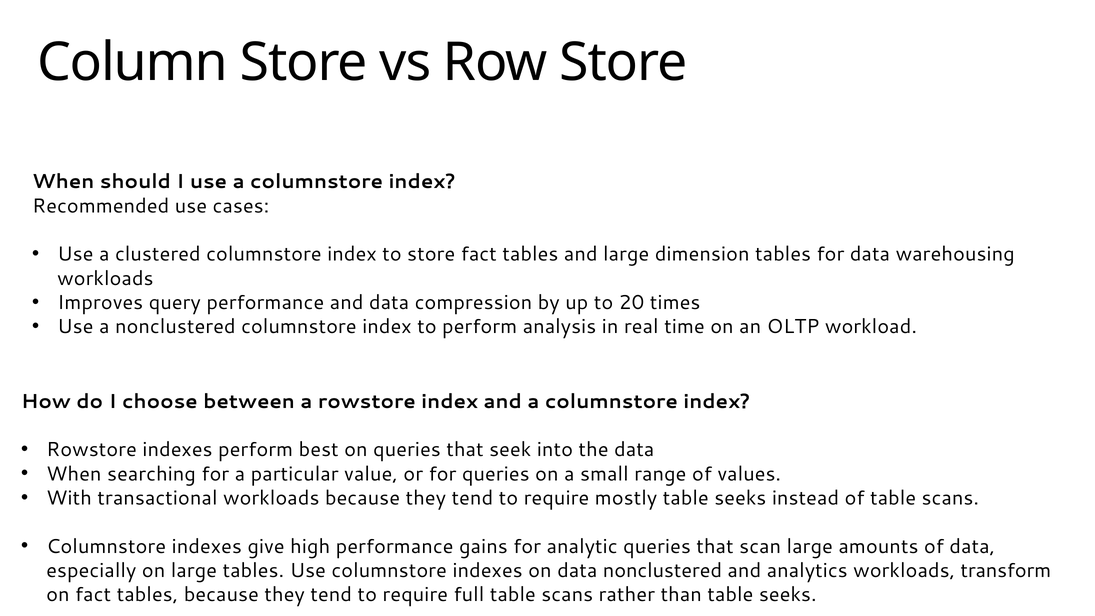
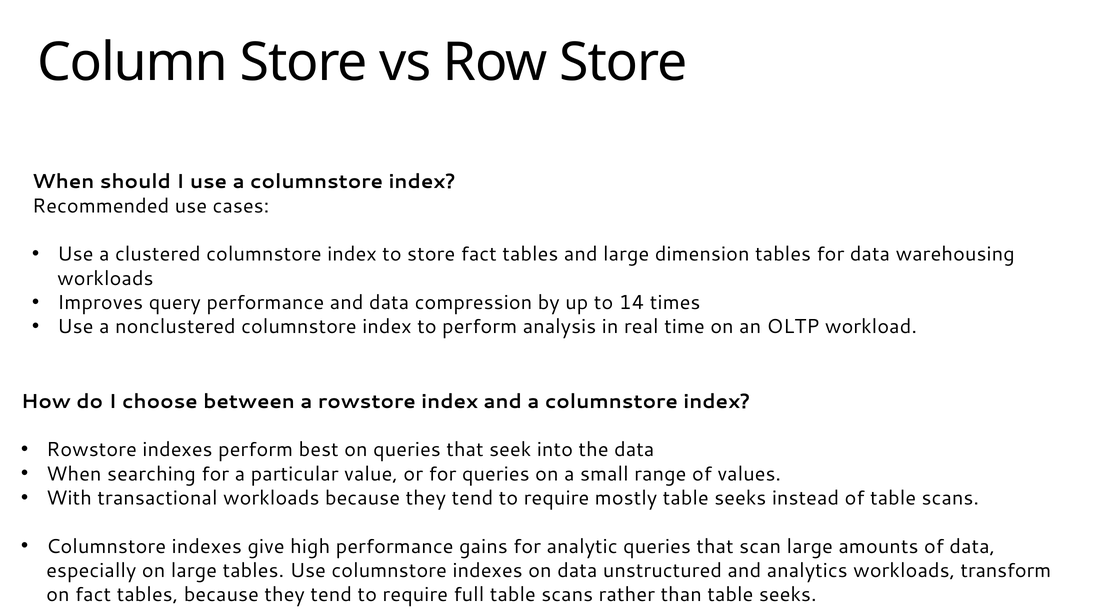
20: 20 -> 14
data nonclustered: nonclustered -> unstructured
